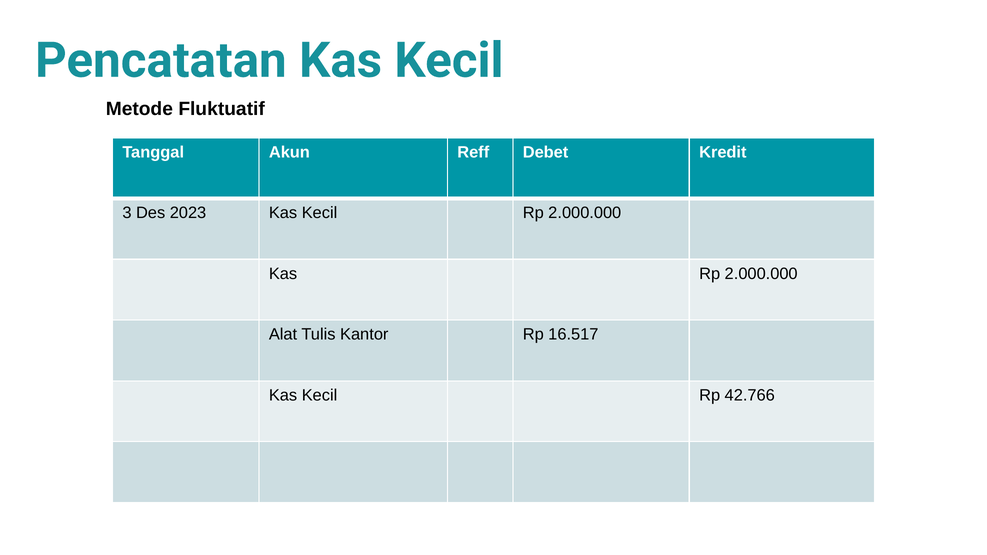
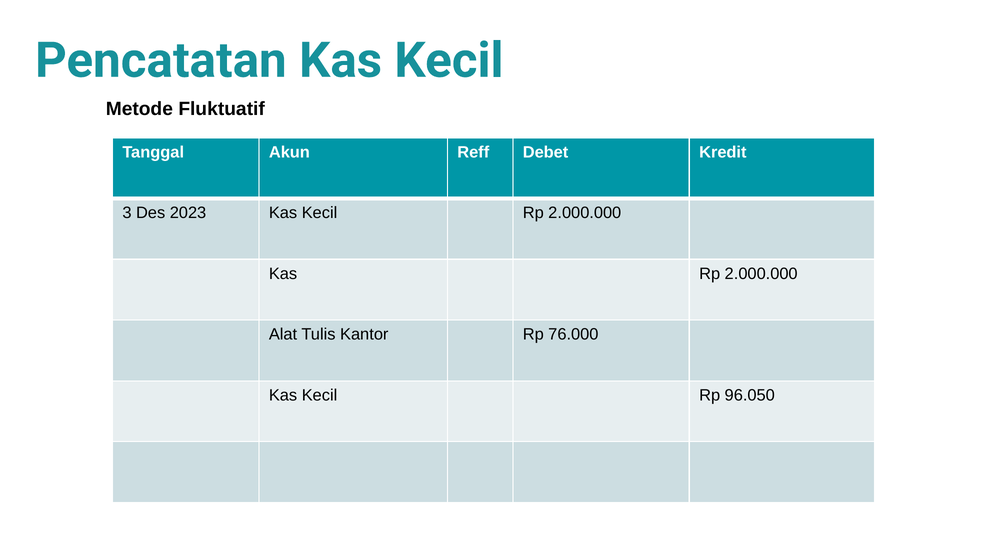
16.517: 16.517 -> 76.000
42.766: 42.766 -> 96.050
